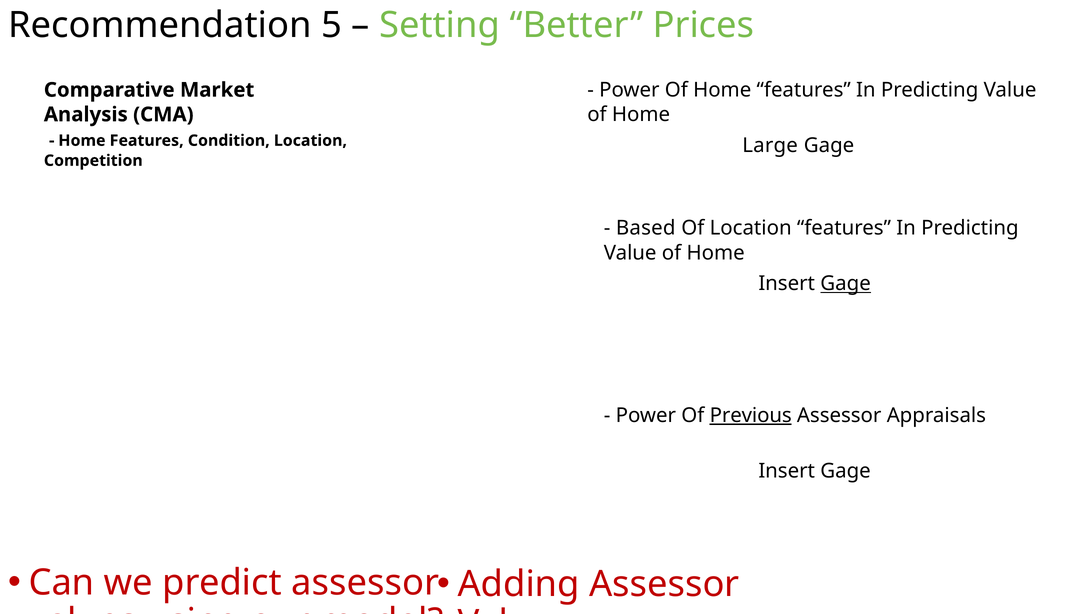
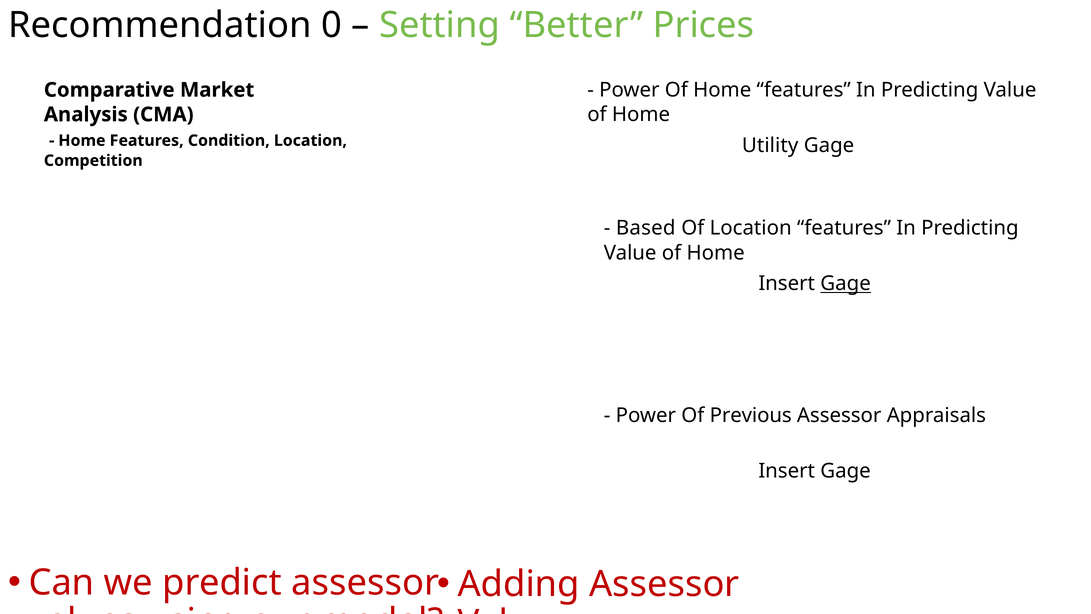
5: 5 -> 0
Large: Large -> Utility
Previous underline: present -> none
